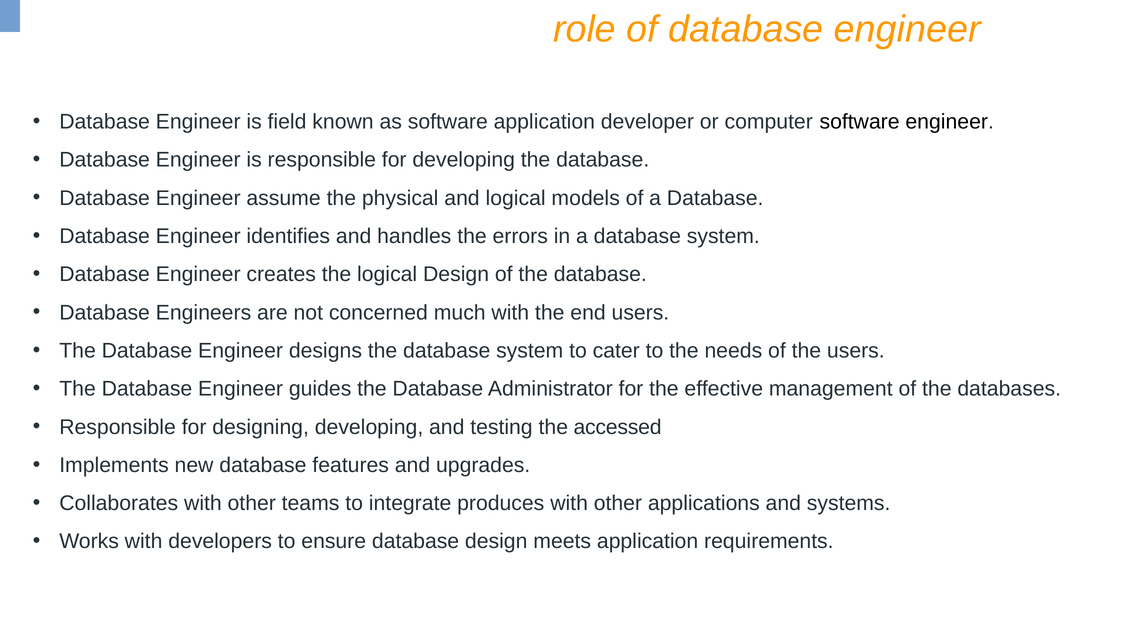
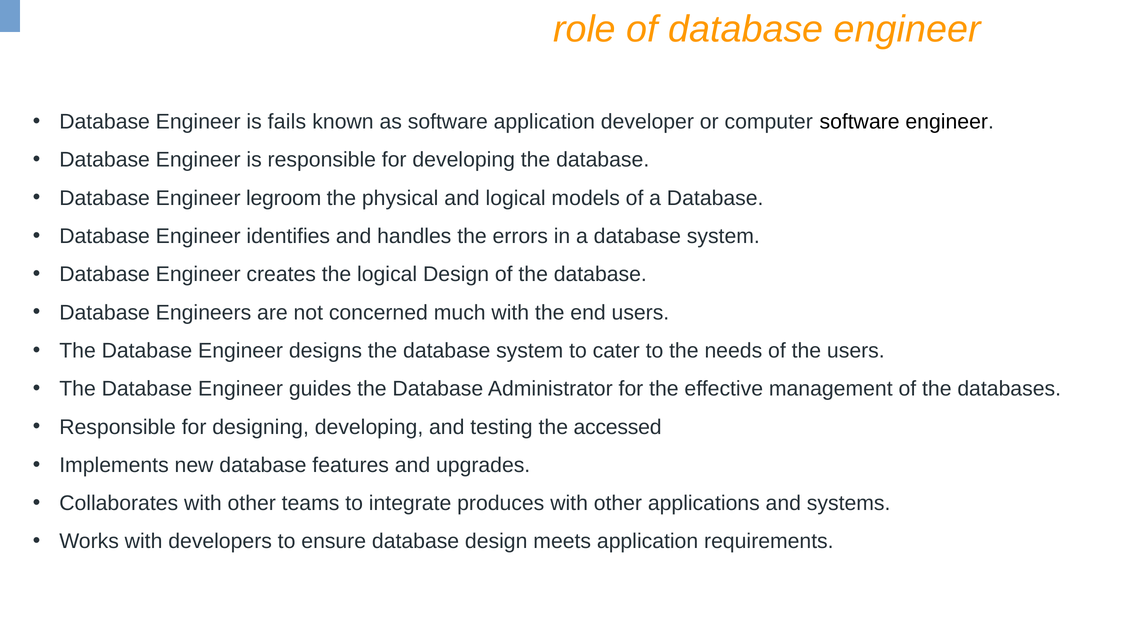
field: field -> fails
assume: assume -> legroom
